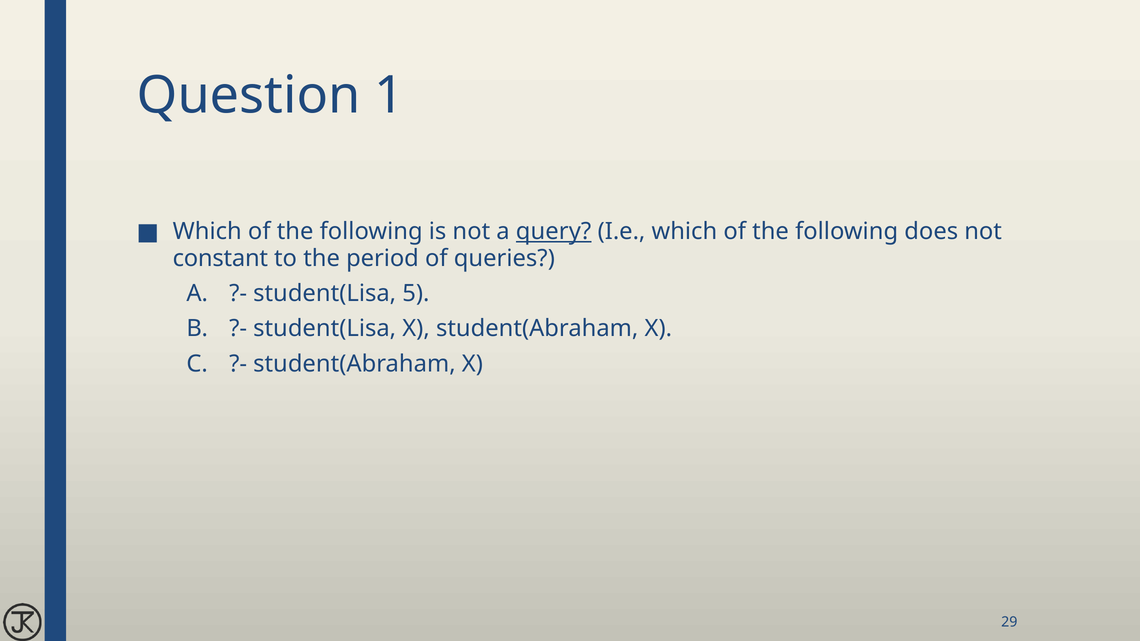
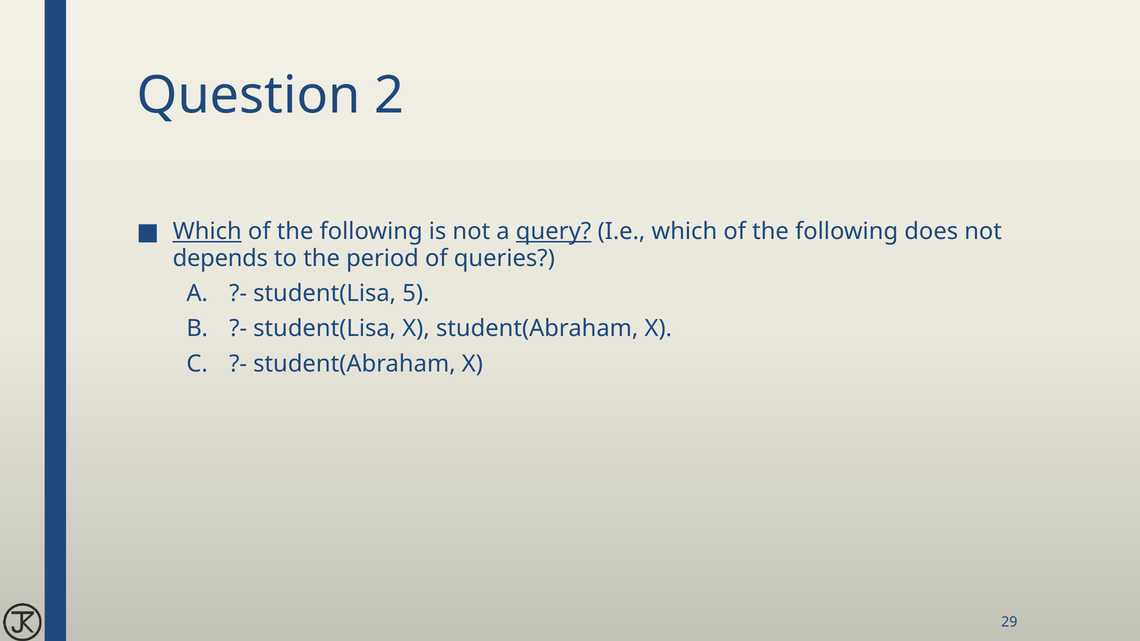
1: 1 -> 2
Which at (207, 232) underline: none -> present
constant: constant -> depends
